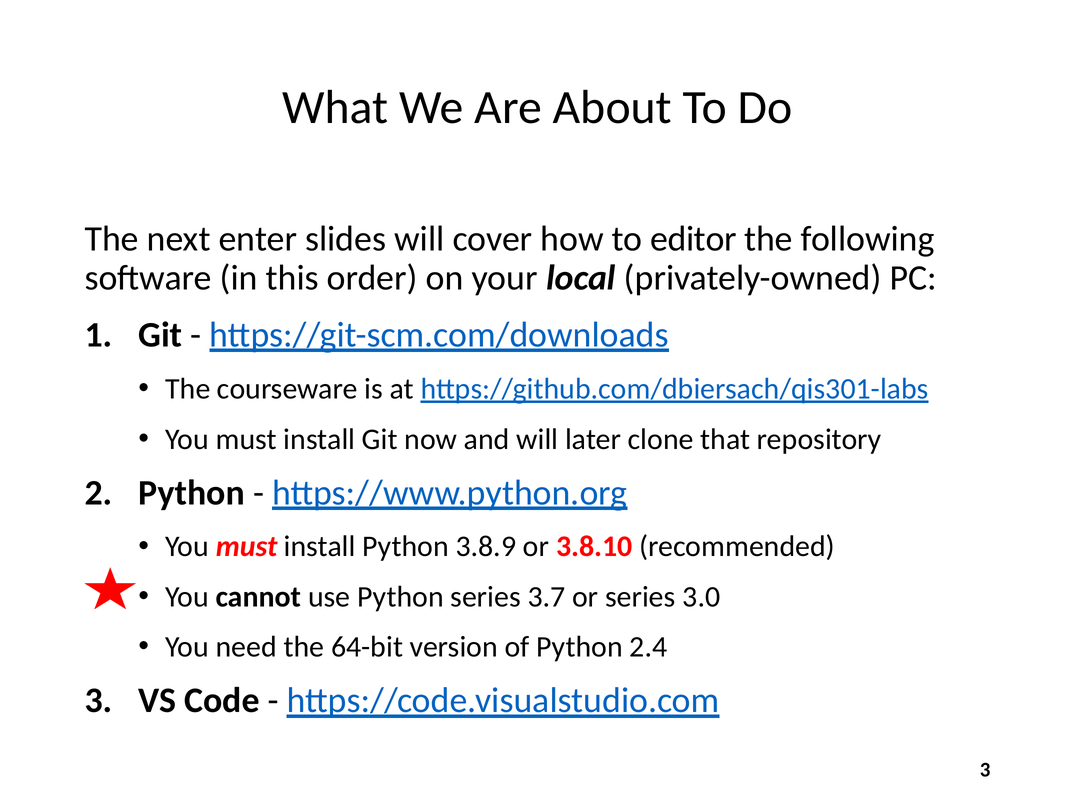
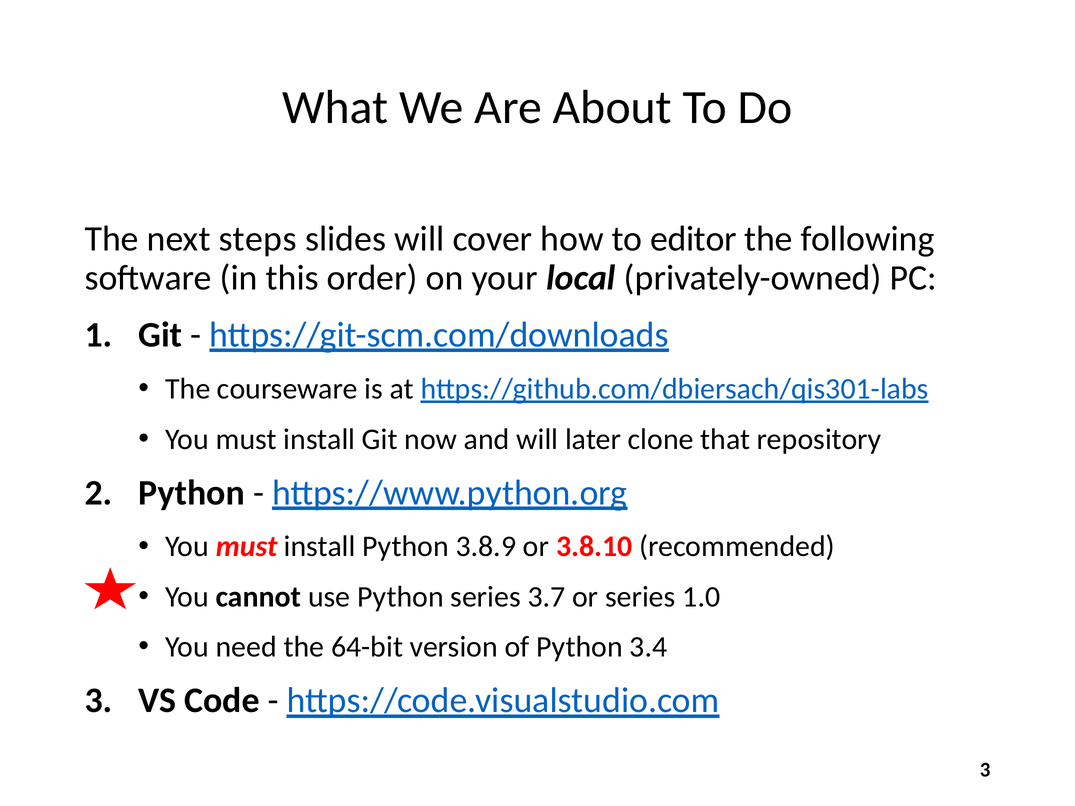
enter: enter -> steps
3.0: 3.0 -> 1.0
2.4: 2.4 -> 3.4
